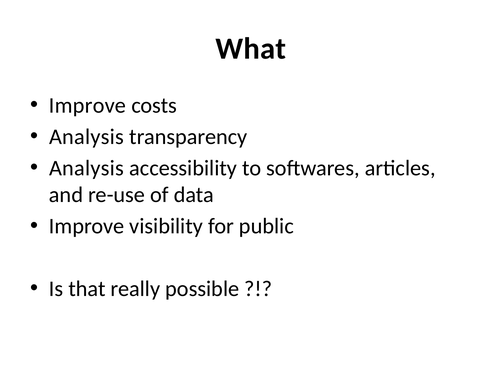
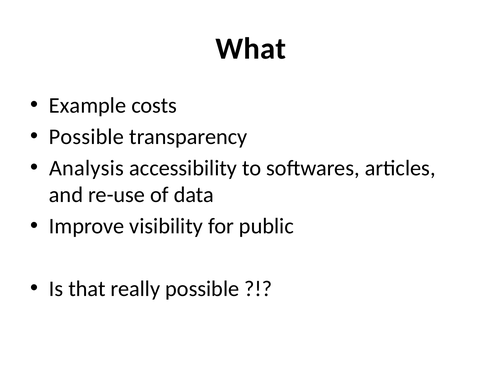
Improve at (88, 105): Improve -> Example
Analysis at (86, 137): Analysis -> Possible
